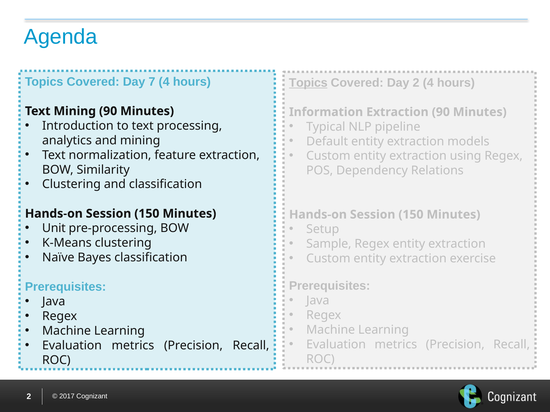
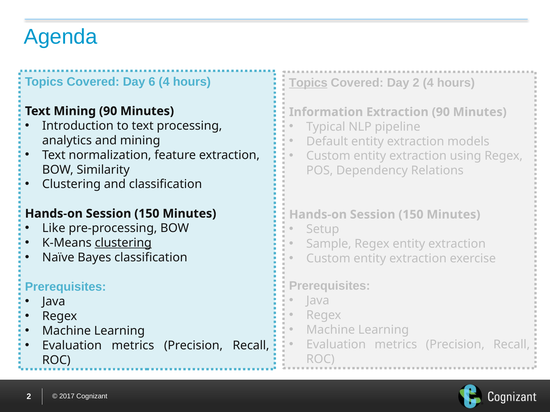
7: 7 -> 6
Unit: Unit -> Like
clustering at (123, 243) underline: none -> present
